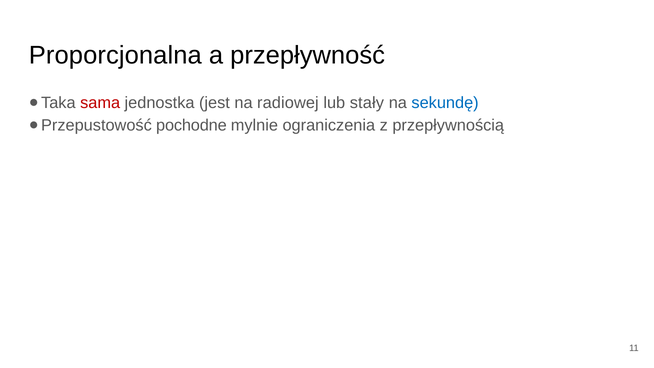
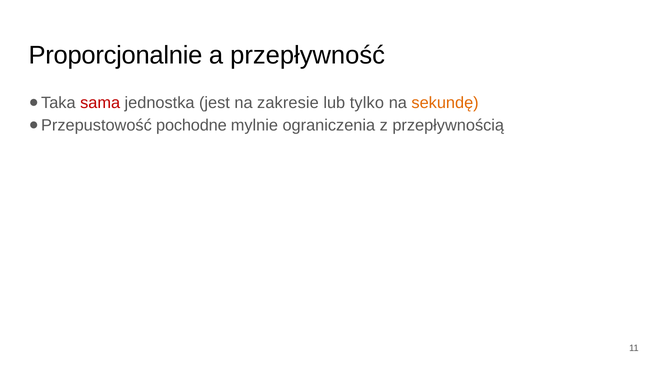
Proporcjonalna: Proporcjonalna -> Proporcjonalnie
radiowej: radiowej -> zakresie
stały: stały -> tylko
sekundę colour: blue -> orange
